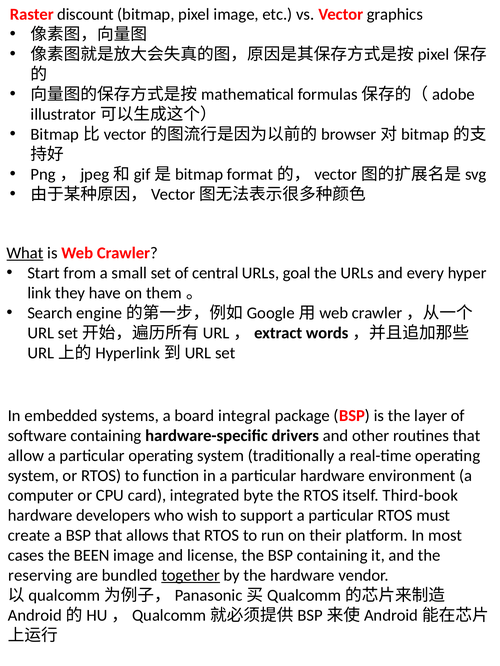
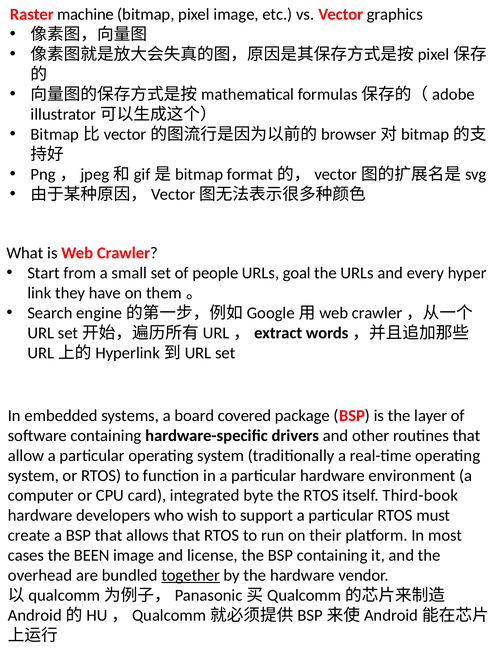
discount: discount -> machine
What underline: present -> none
central: central -> people
integral: integral -> covered
reserving: reserving -> overhead
